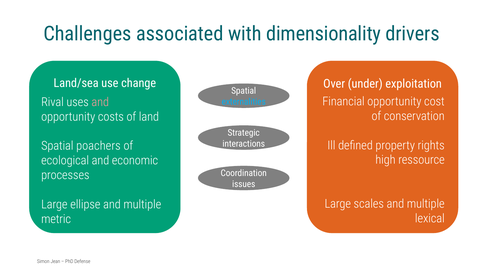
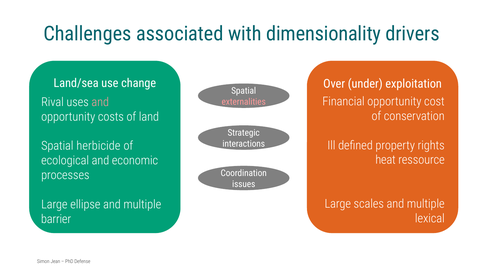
externalities colour: light blue -> pink
poachers: poachers -> herbicide
high: high -> heat
metric: metric -> barrier
